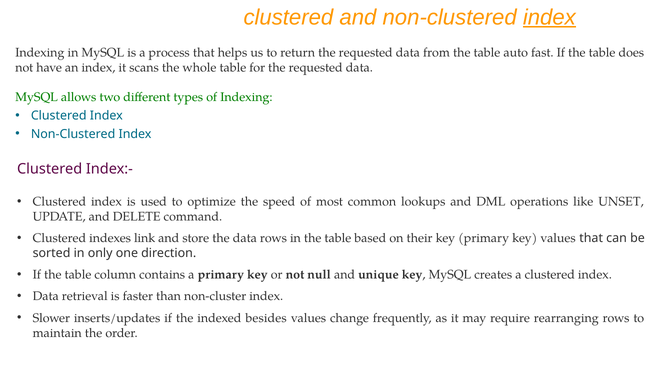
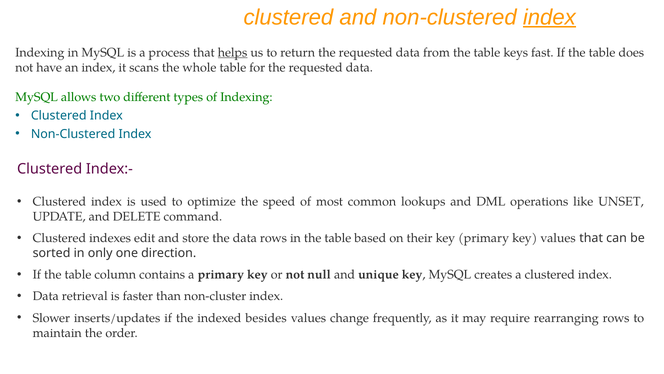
helps underline: none -> present
auto: auto -> keys
link: link -> edit
